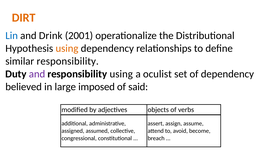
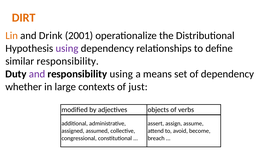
Lin colour: blue -> orange
using at (67, 48) colour: orange -> purple
oculist: oculist -> means
believed: believed -> whether
imposed: imposed -> contexts
said: said -> just
